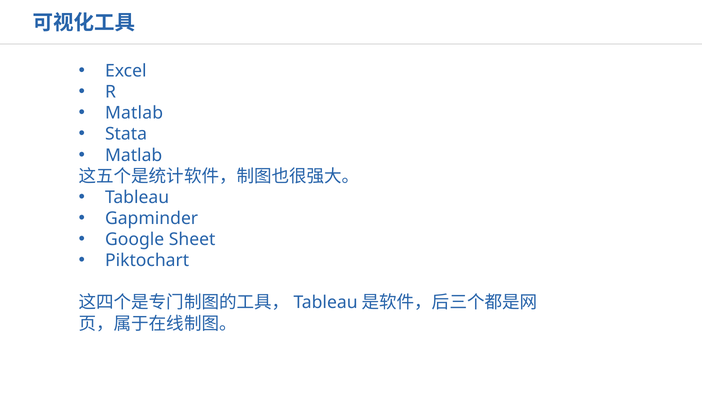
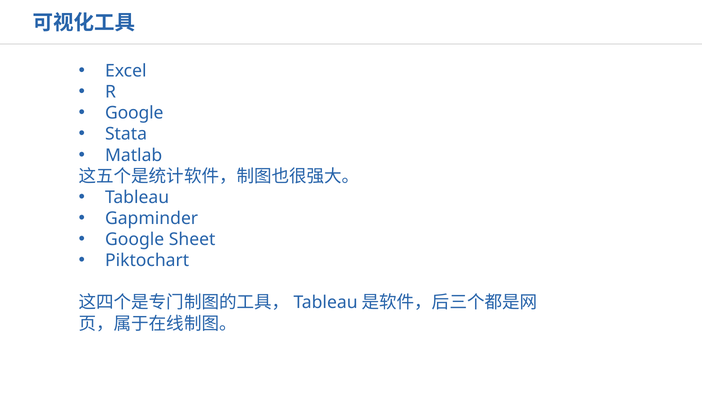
Matlab at (134, 113): Matlab -> Google
